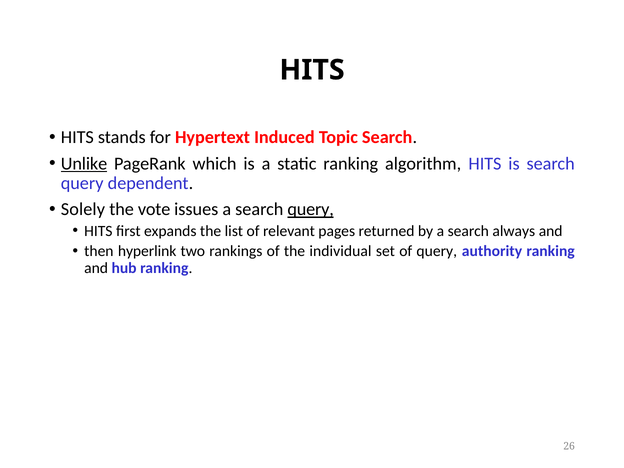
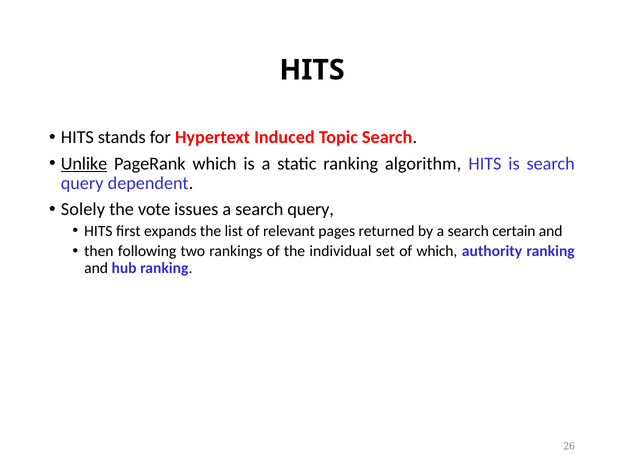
query at (311, 209) underline: present -> none
always: always -> certain
hyperlink: hyperlink -> following
of query: query -> which
